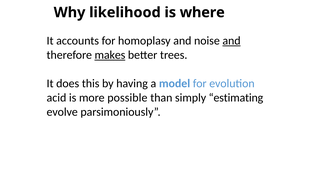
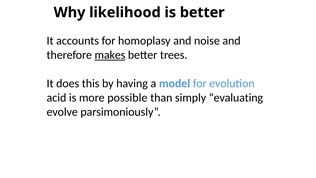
is where: where -> better
and at (231, 41) underline: present -> none
estimating: estimating -> evaluating
